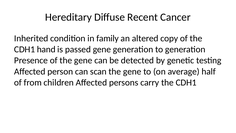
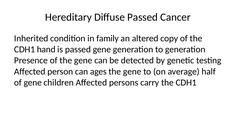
Diffuse Recent: Recent -> Passed
scan: scan -> ages
of from: from -> gene
